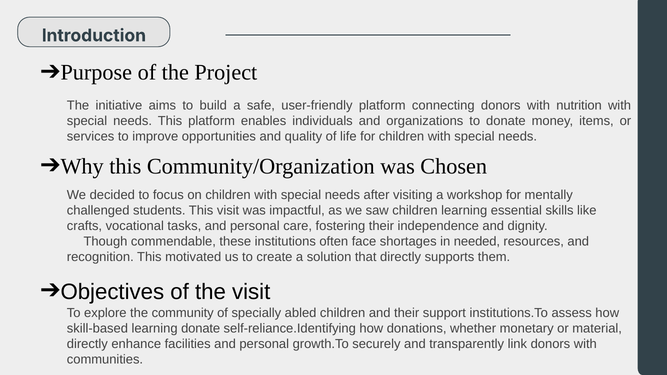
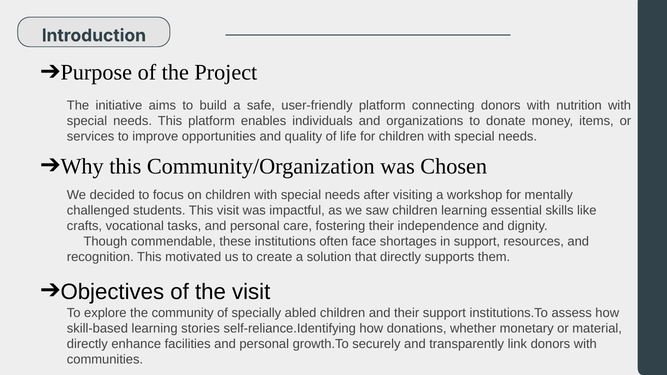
in needed: needed -> support
learning donate: donate -> stories
